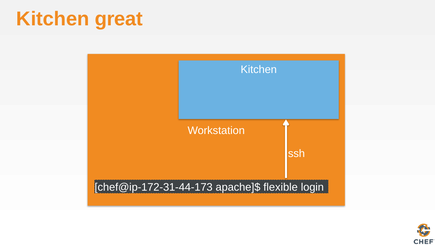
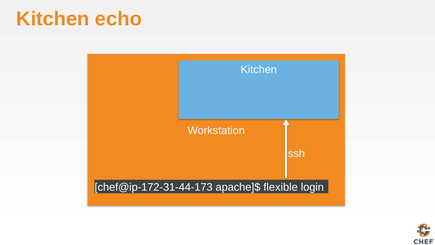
great: great -> echo
